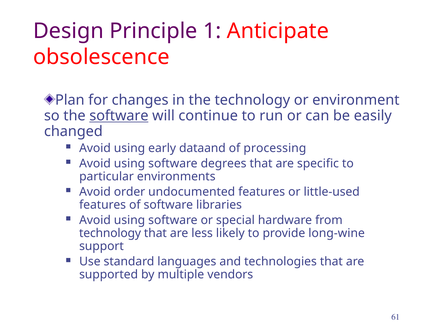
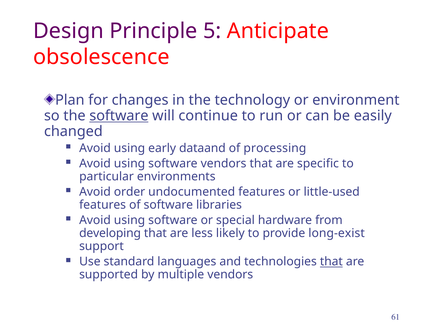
1: 1 -> 5
software degrees: degrees -> vendors
technology at (110, 233): technology -> developing
long-wine: long-wine -> long-exist
that at (331, 261) underline: none -> present
